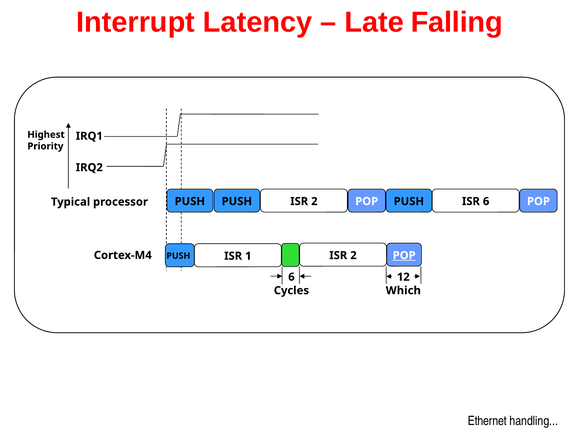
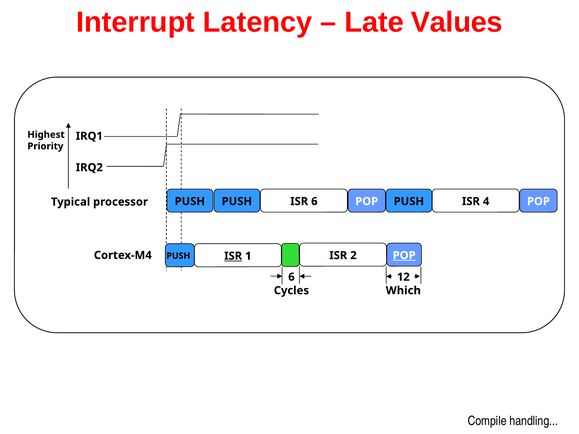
Falling: Falling -> Values
2 at (314, 201): 2 -> 6
ISR 6: 6 -> 4
ISR at (233, 256) underline: none -> present
Ethernet: Ethernet -> Compile
